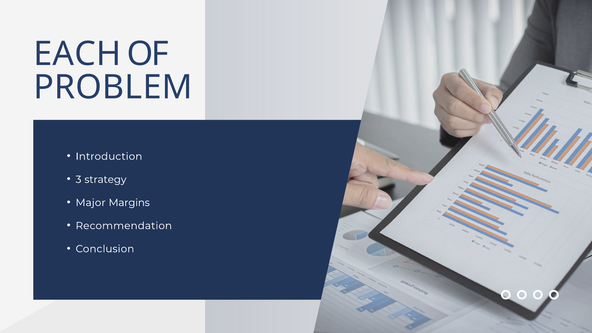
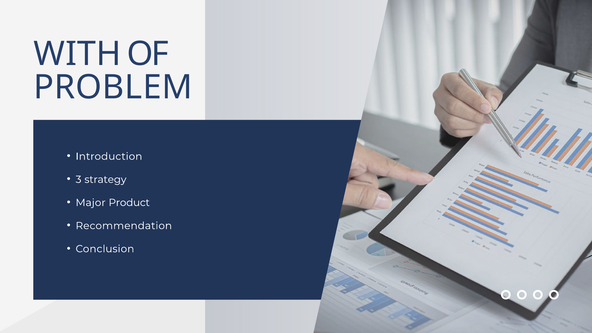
EACH: EACH -> WITH
Margins: Margins -> Product
